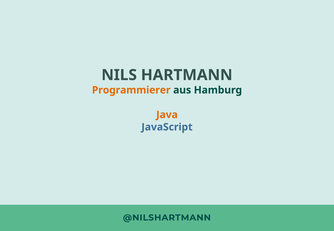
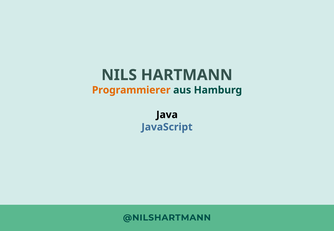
Java colour: orange -> black
